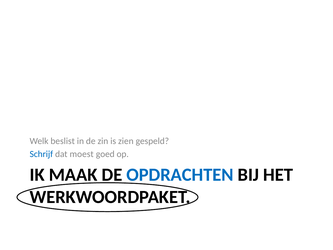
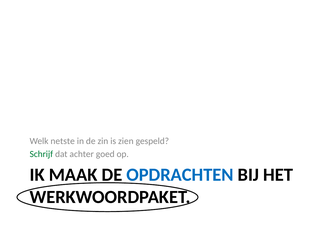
beslist: beslist -> netste
Schrijf colour: blue -> green
moest: moest -> achter
